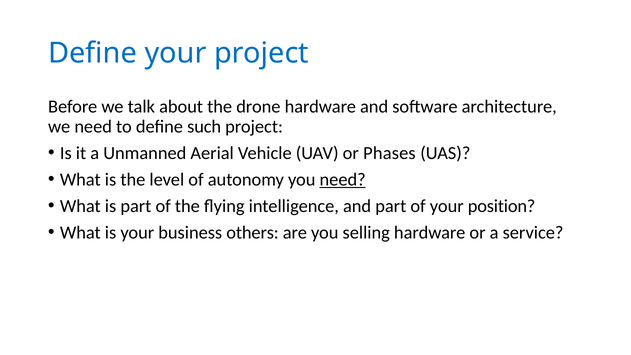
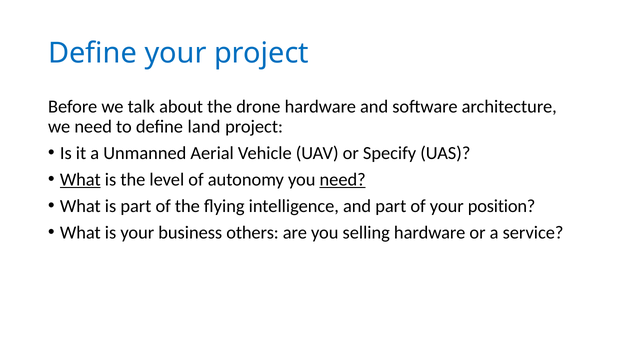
such: such -> land
Phases: Phases -> Specify
What at (80, 179) underline: none -> present
